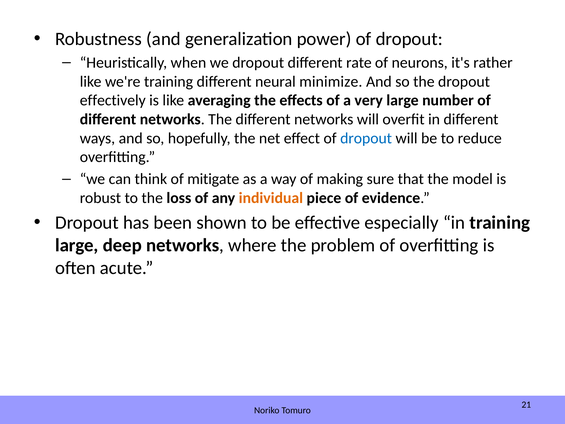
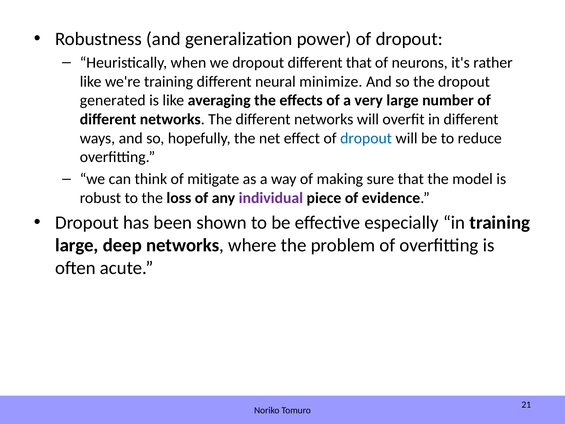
different rate: rate -> that
effectively: effectively -> generated
individual colour: orange -> purple
